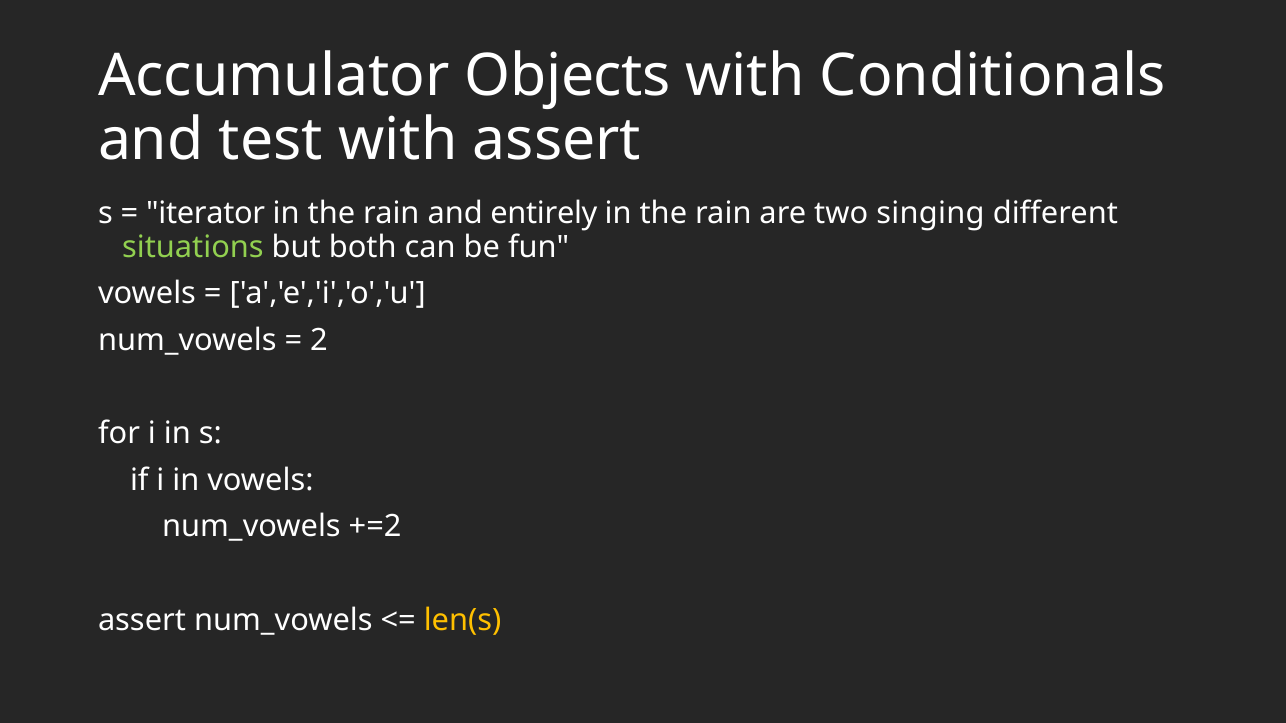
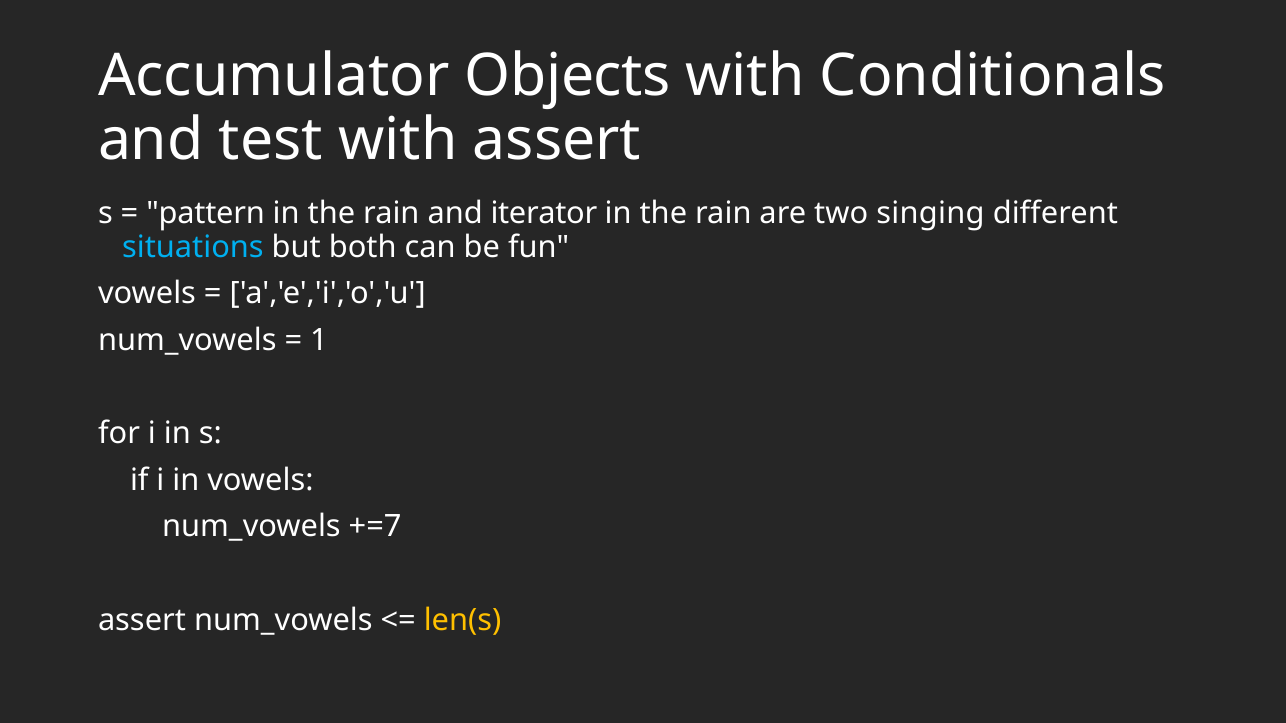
iterator: iterator -> pattern
entirely: entirely -> iterator
situations colour: light green -> light blue
2: 2 -> 1
+=2: +=2 -> +=7
